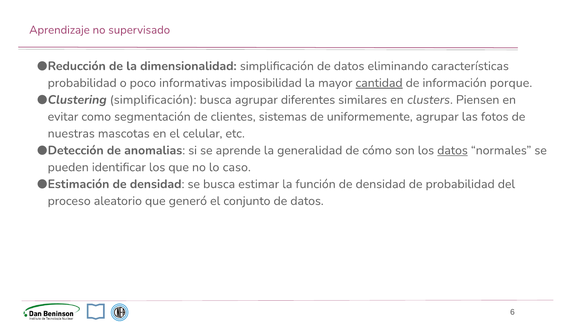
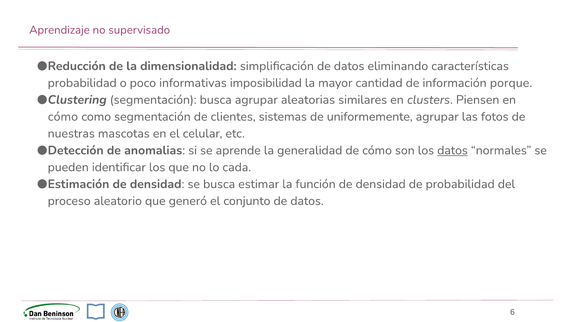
cantidad underline: present -> none
Clustering simplificación: simplificación -> segmentación
diferentes: diferentes -> aleatorias
evitar at (63, 117): evitar -> cómo
caso: caso -> cada
